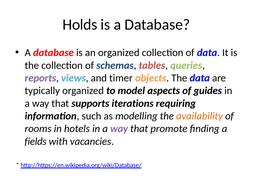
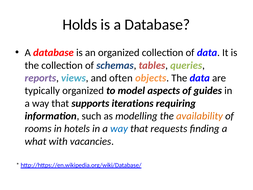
timer: timer -> often
way at (119, 129) colour: purple -> blue
promote: promote -> requests
fields: fields -> what
